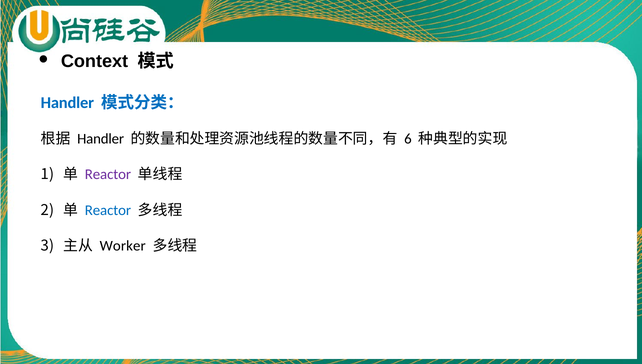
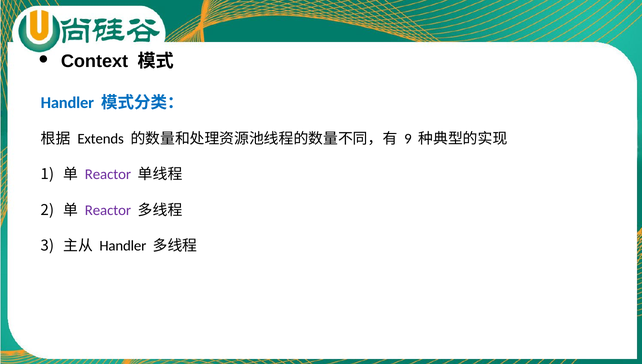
Handler at (101, 139): Handler -> Extends
6: 6 -> 9
Reactor at (108, 210) colour: blue -> purple
Worker at (123, 246): Worker -> Handler
